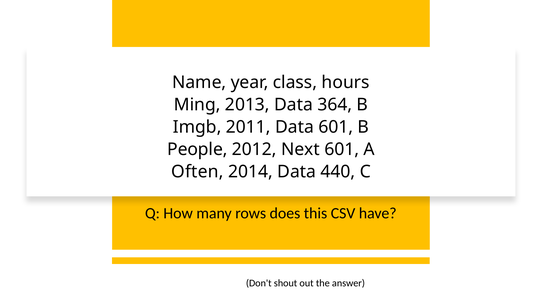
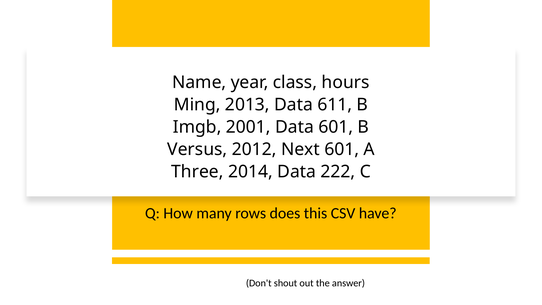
364: 364 -> 611
2011: 2011 -> 2001
People: People -> Versus
Often: Often -> Three
440: 440 -> 222
